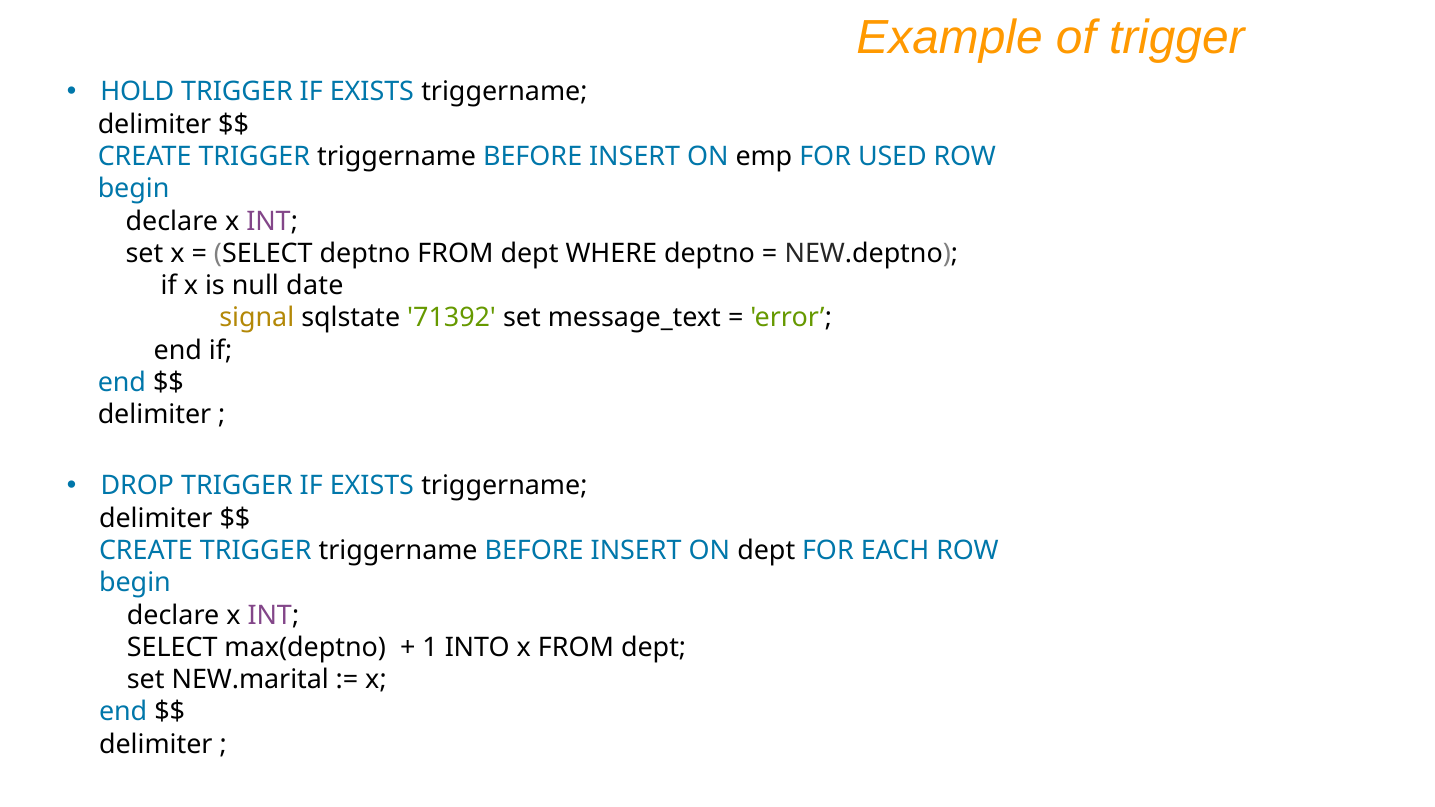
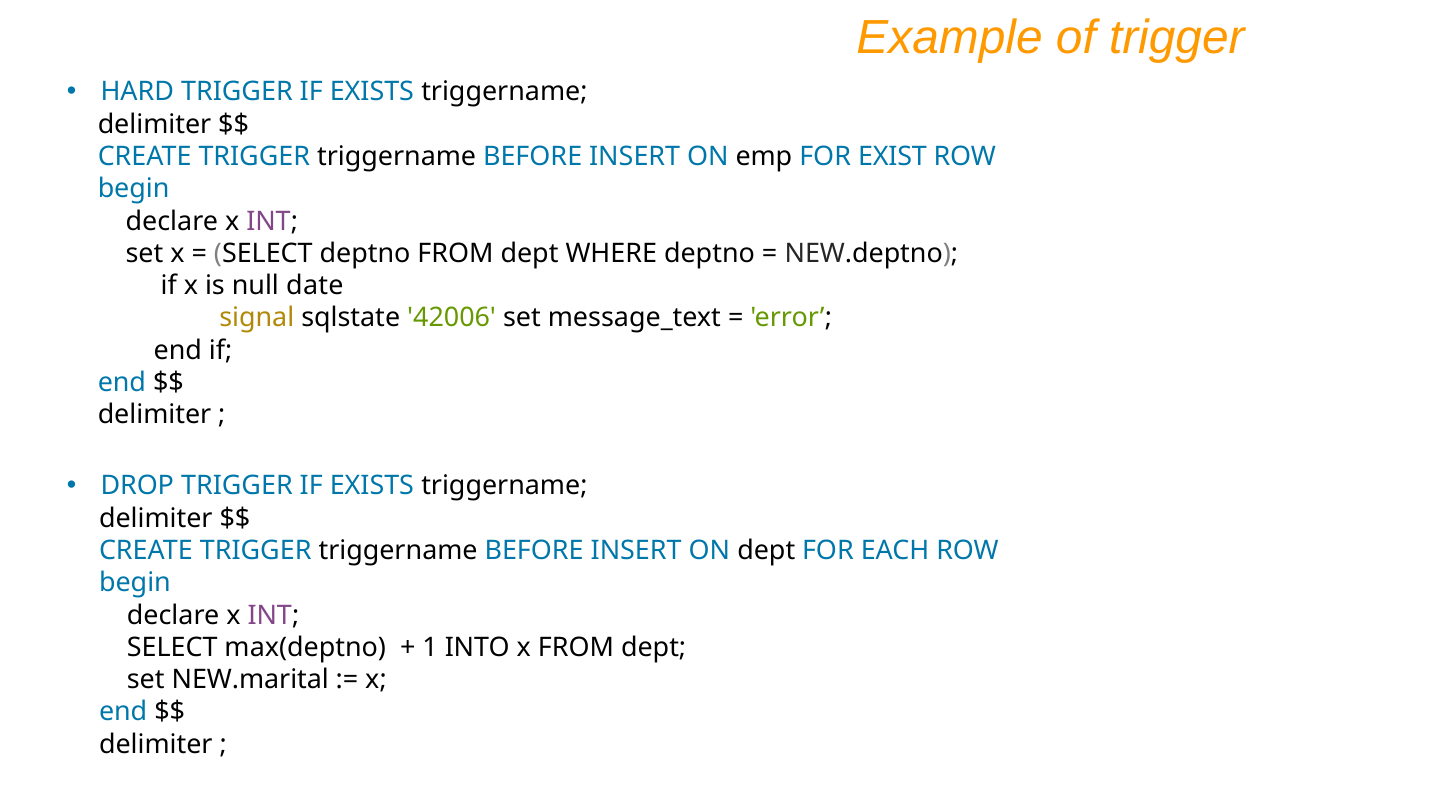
HOLD: HOLD -> HARD
USED: USED -> EXIST
71392: 71392 -> 42006
